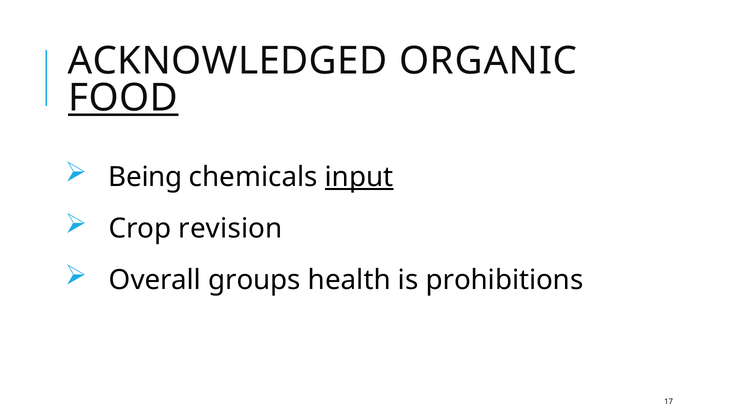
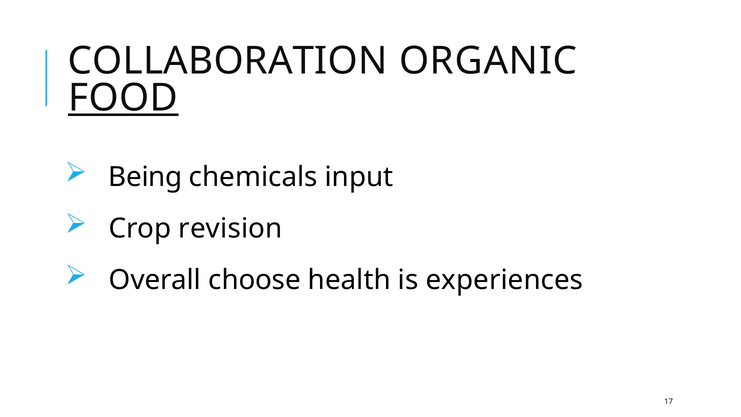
ACKNOWLEDGED: ACKNOWLEDGED -> COLLABORATION
input underline: present -> none
groups: groups -> choose
prohibitions: prohibitions -> experiences
